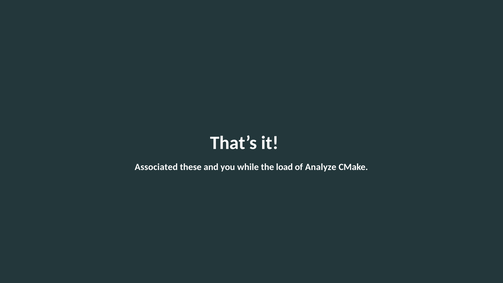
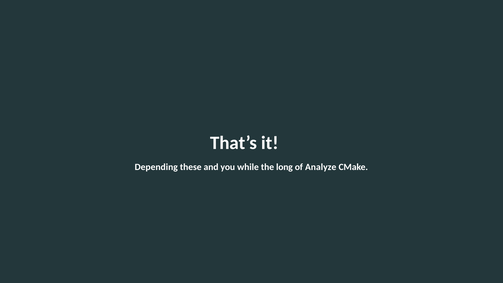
Associated: Associated -> Depending
load: load -> long
